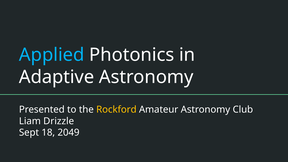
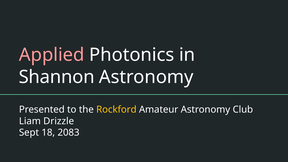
Applied colour: light blue -> pink
Adaptive: Adaptive -> Shannon
2049: 2049 -> 2083
